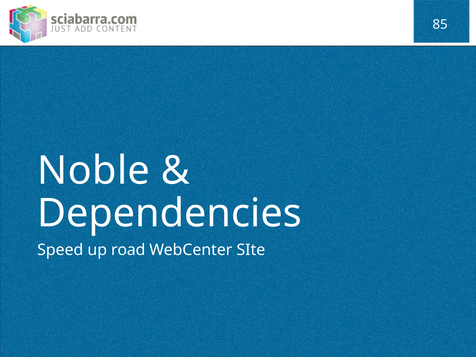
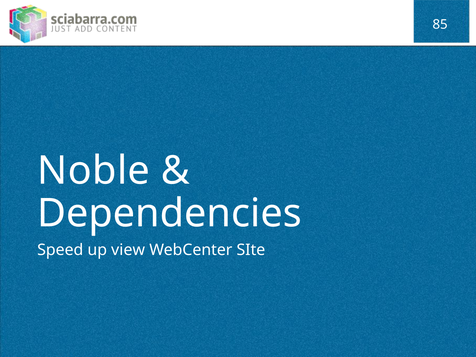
road: road -> view
